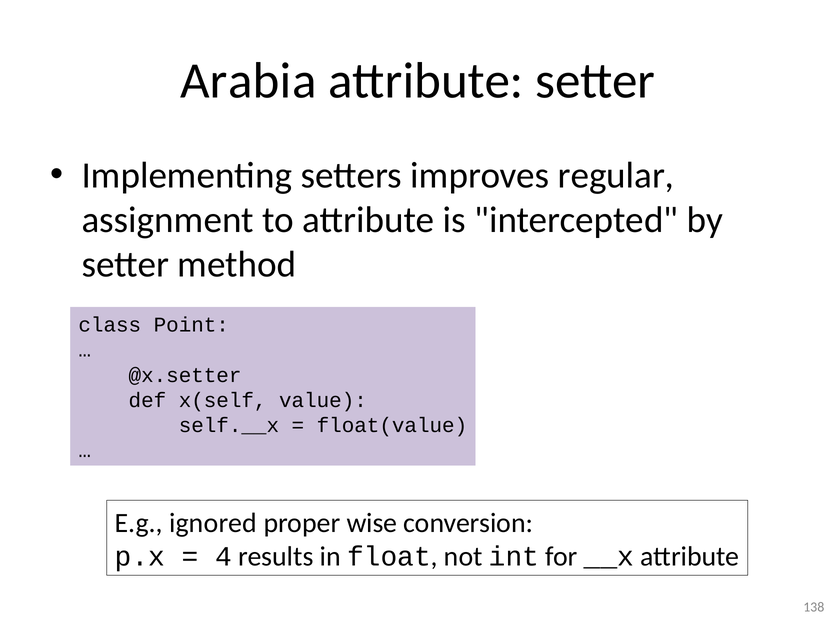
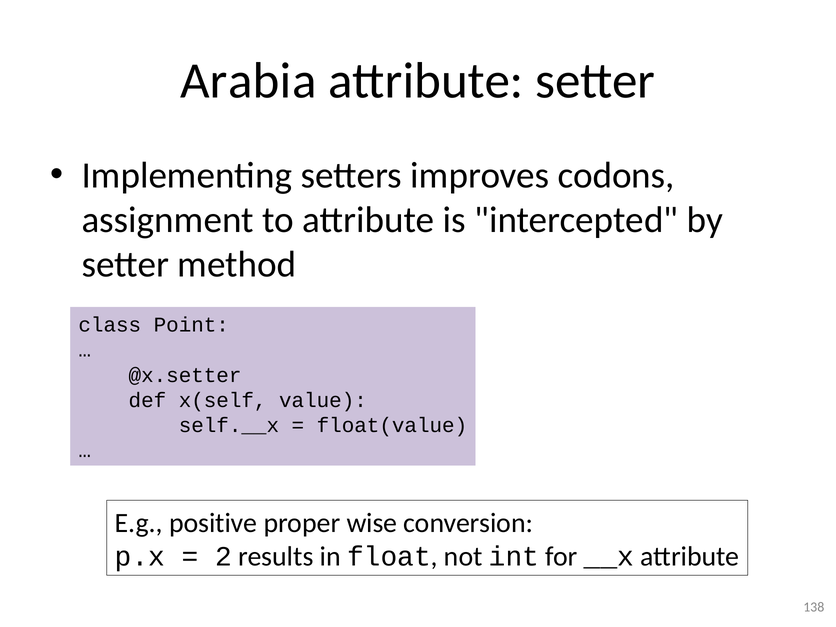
regular: regular -> codons
ignored: ignored -> positive
4: 4 -> 2
